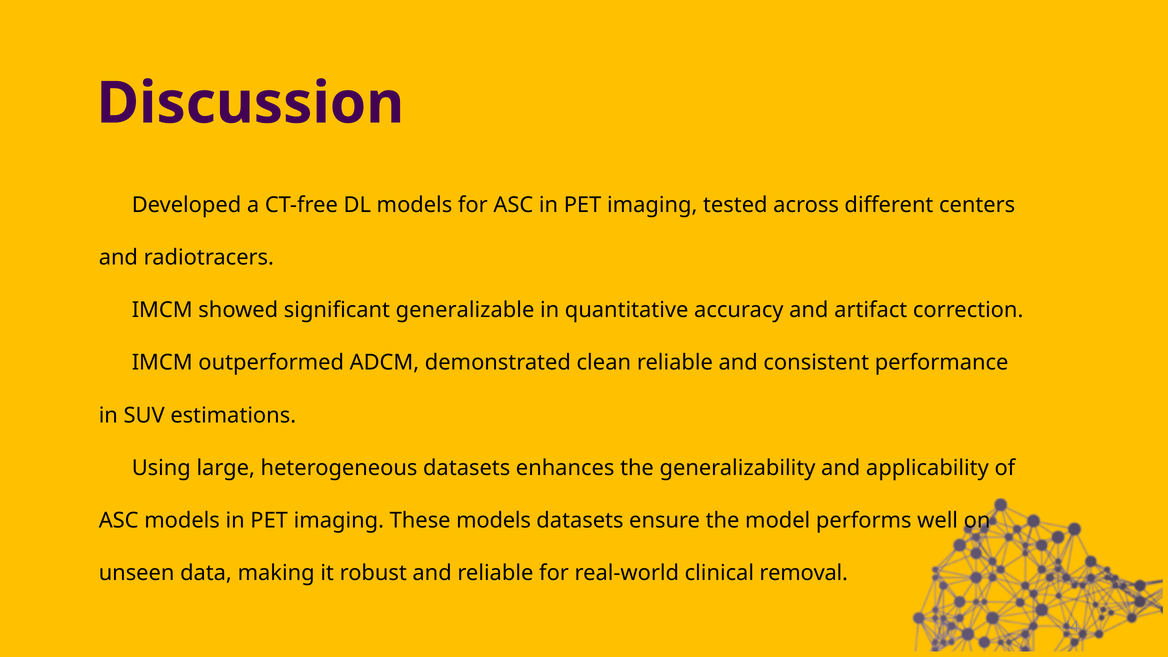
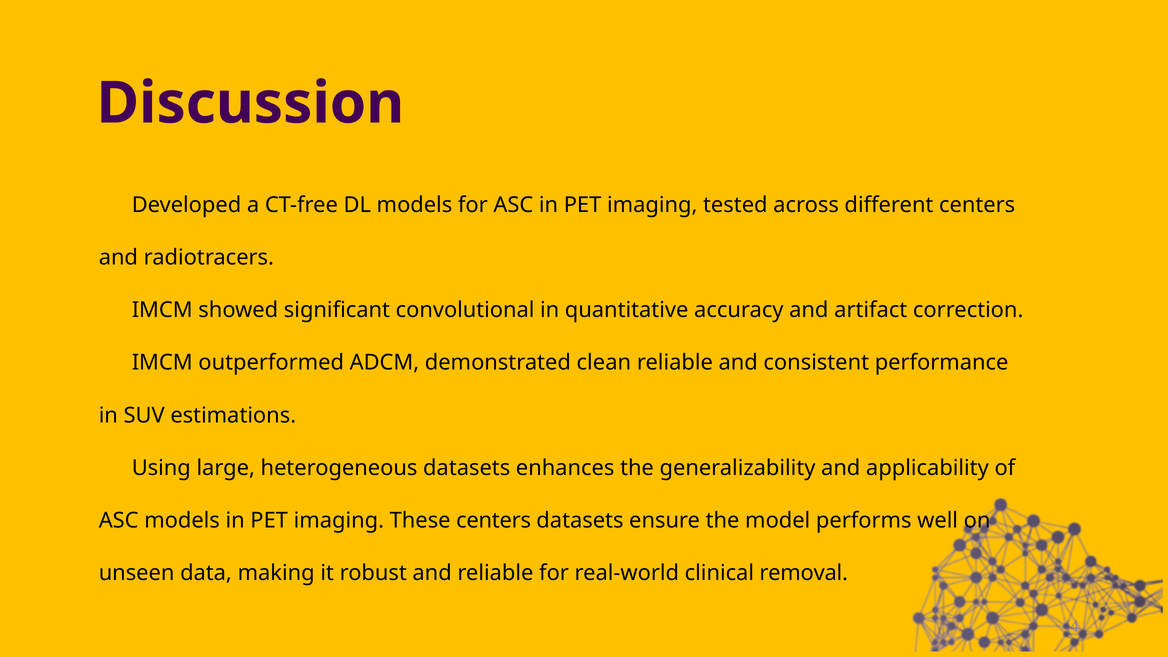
generalizable: generalizable -> convolutional
These models: models -> centers
